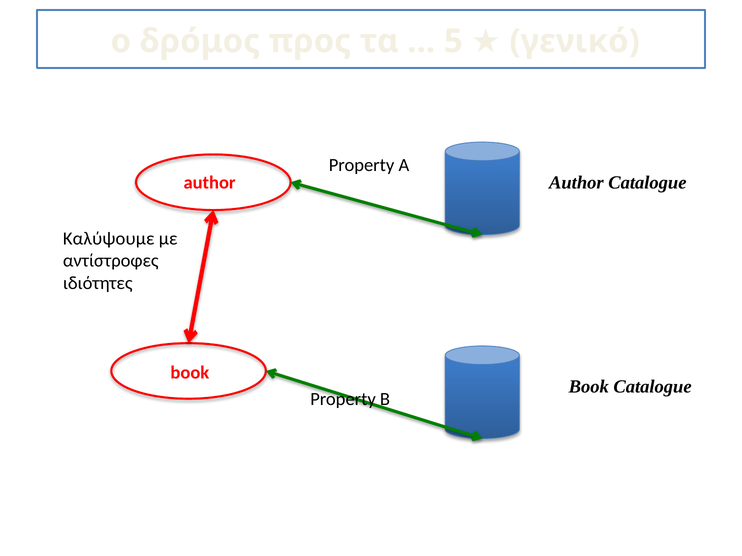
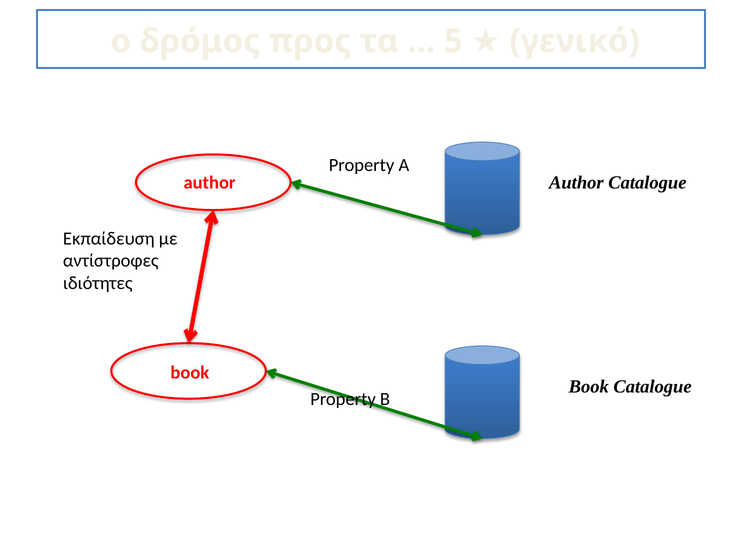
Καλύψουμε: Καλύψουμε -> Εκπαίδευση
